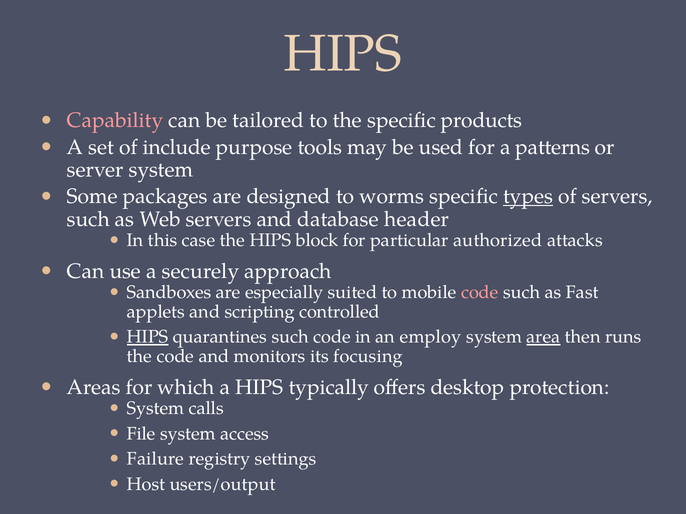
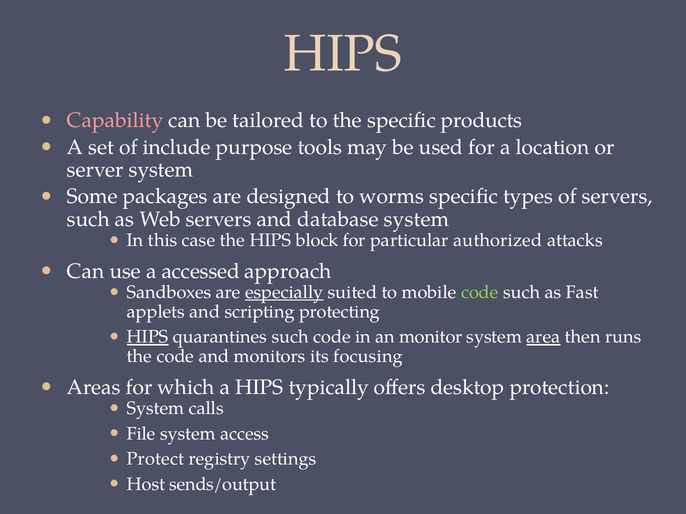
patterns: patterns -> location
types underline: present -> none
database header: header -> system
securely: securely -> accessed
especially underline: none -> present
code at (480, 292) colour: pink -> light green
controlled: controlled -> protecting
employ: employ -> monitor
Failure: Failure -> Protect
users/output: users/output -> sends/output
